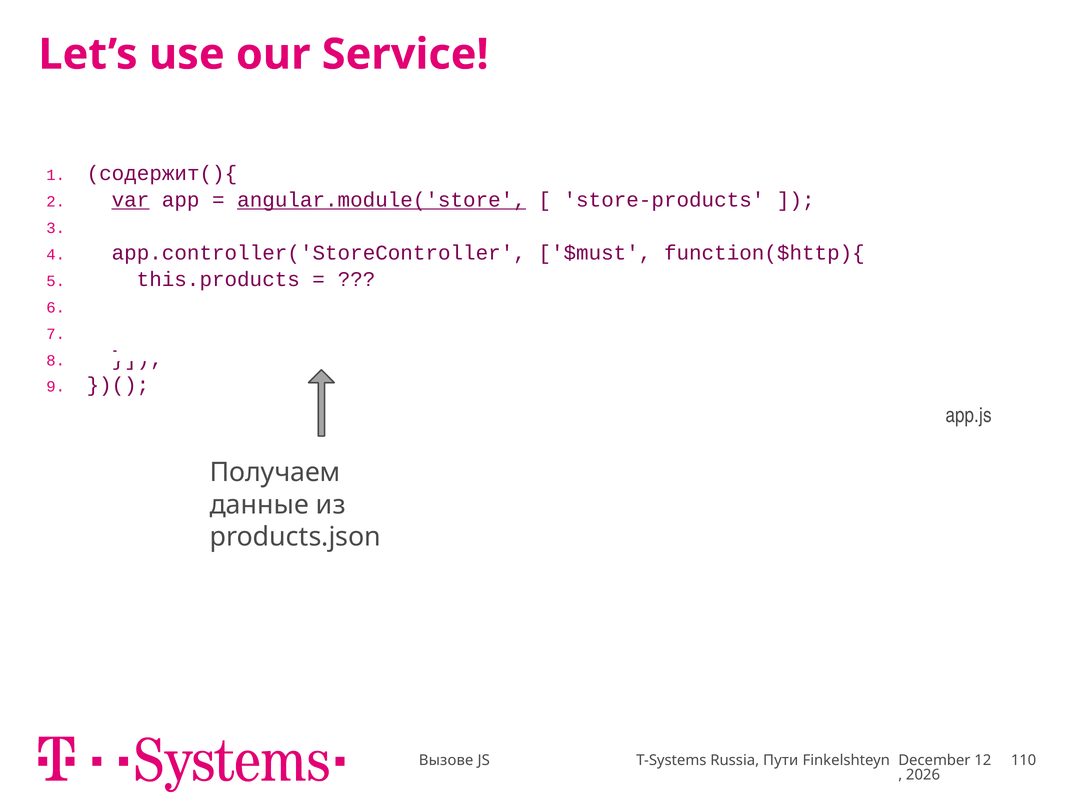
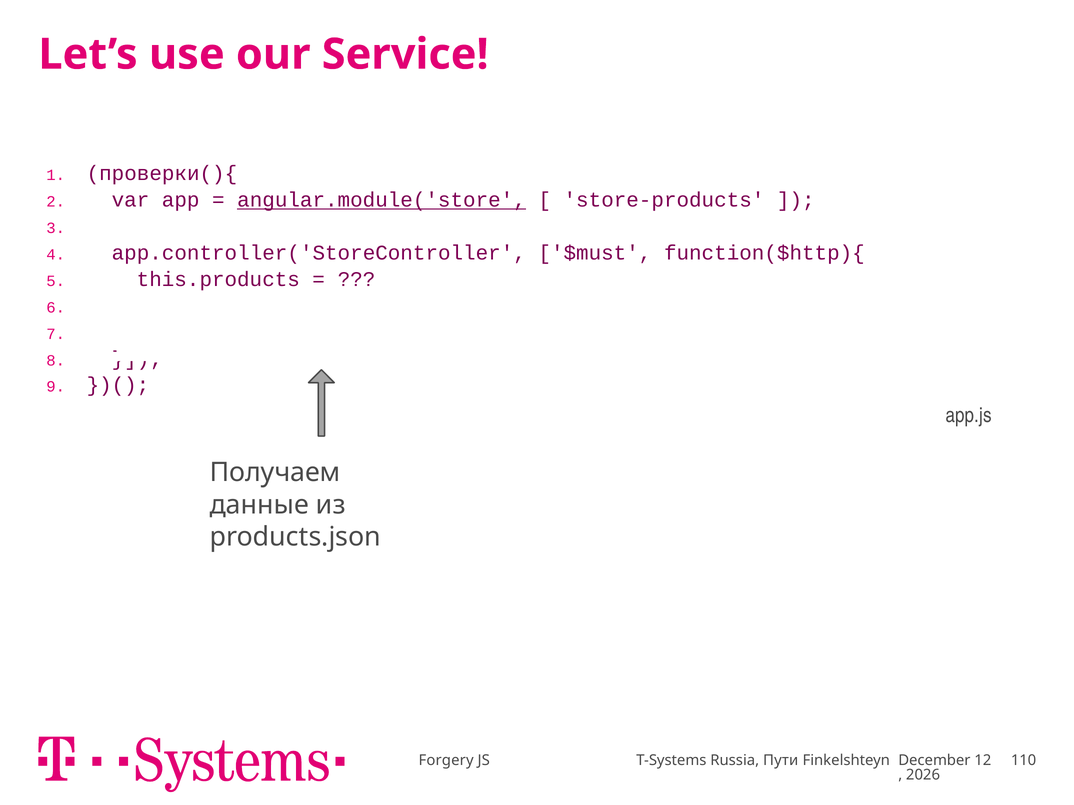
содержит(){: содержит(){ -> проверки(){
var underline: present -> none
Вызове: Вызове -> Forgery
